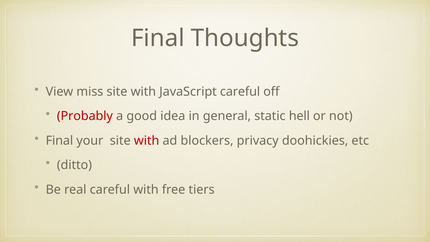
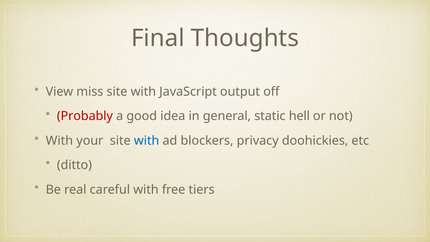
JavaScript careful: careful -> output
Final at (59, 141): Final -> With
with at (147, 141) colour: red -> blue
